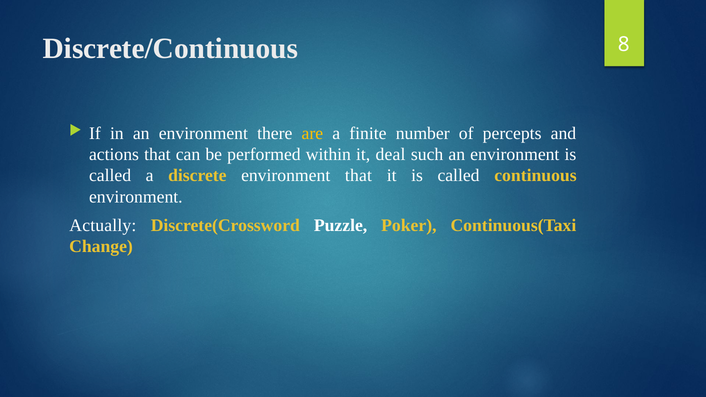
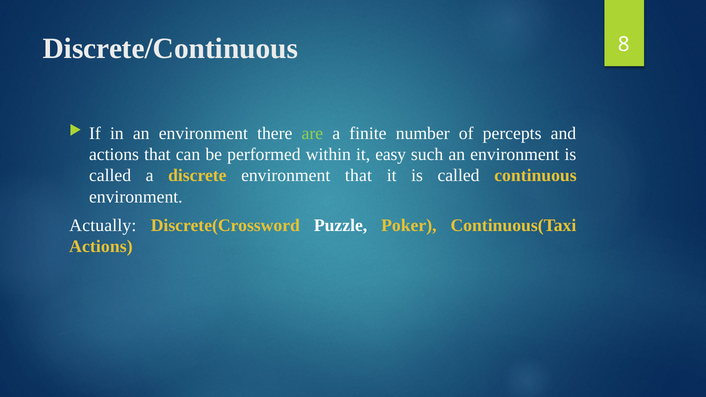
are colour: yellow -> light green
deal: deal -> easy
Change at (101, 247): Change -> Actions
